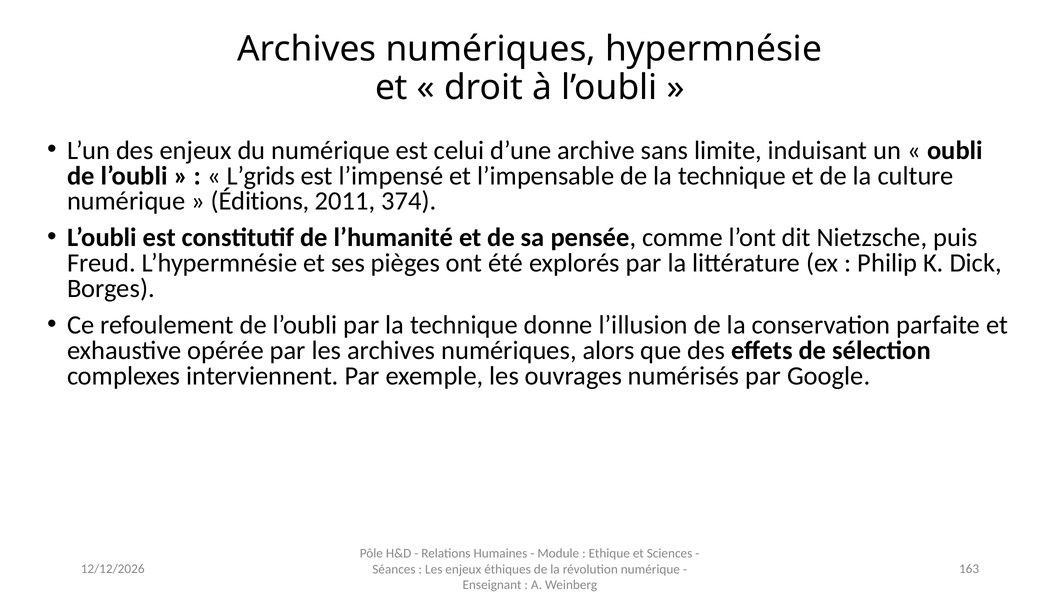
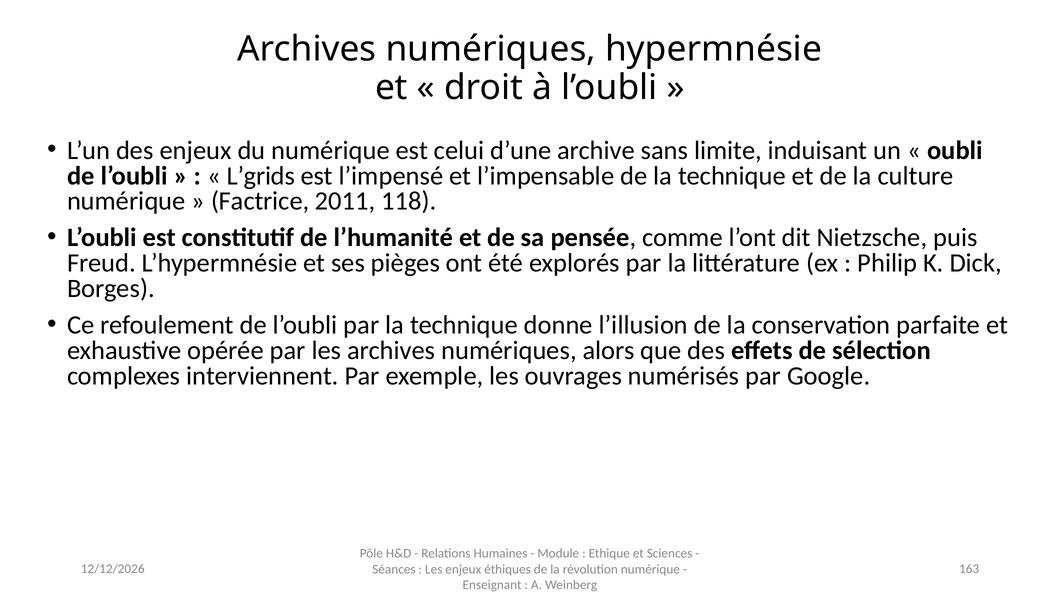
Éditions: Éditions -> Factrice
374: 374 -> 118
